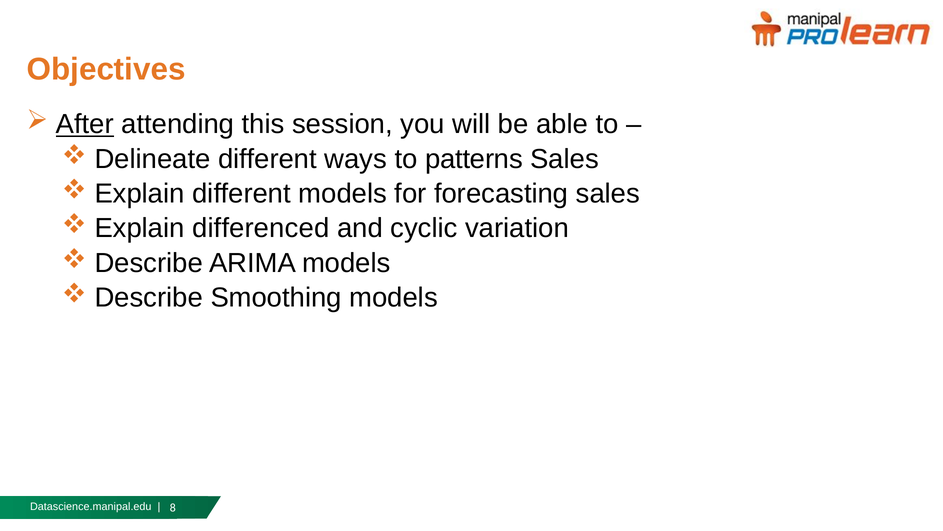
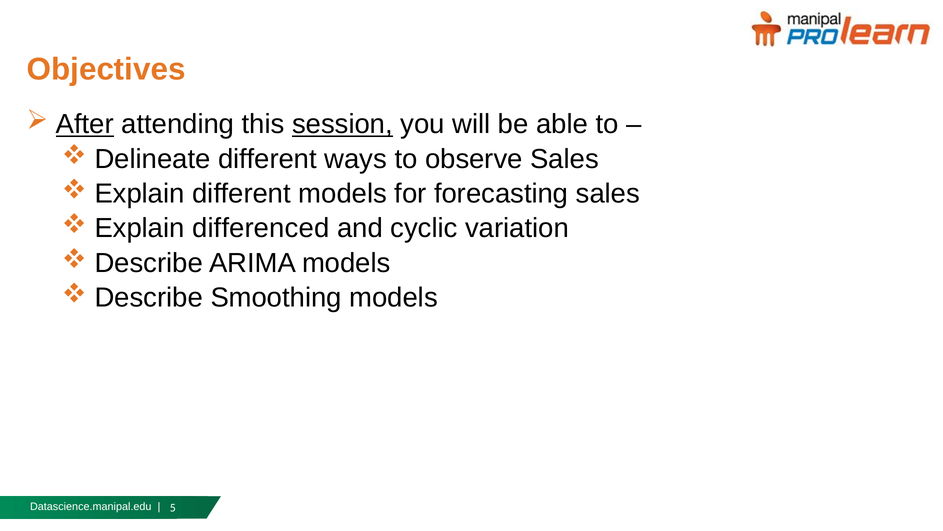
session underline: none -> present
patterns: patterns -> observe
8: 8 -> 5
